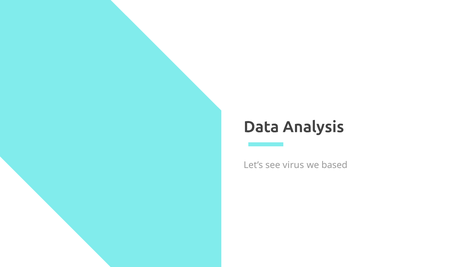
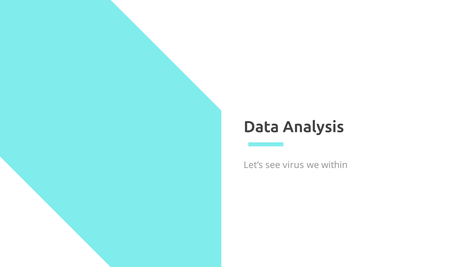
based: based -> within
